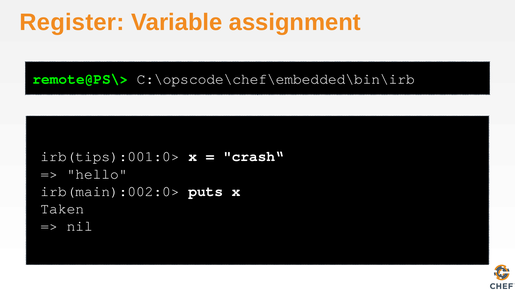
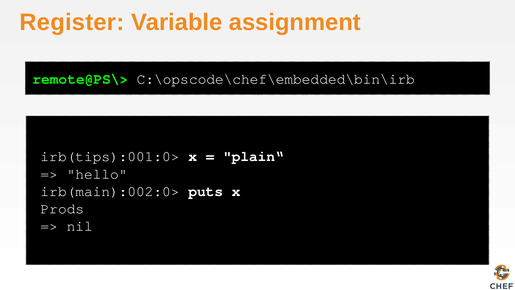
crash“: crash“ -> plain“
Taken: Taken -> Prods
